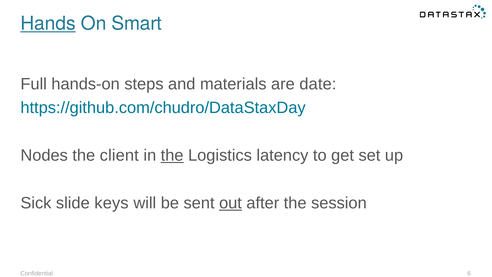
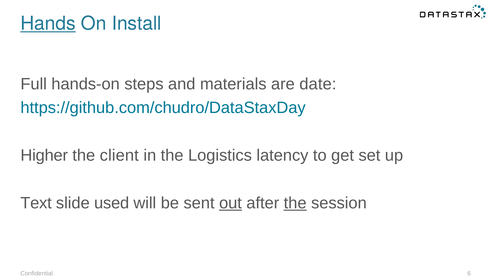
Smart: Smart -> Install
Nodes: Nodes -> Higher
the at (172, 155) underline: present -> none
Sick: Sick -> Text
keys: keys -> used
the at (295, 203) underline: none -> present
